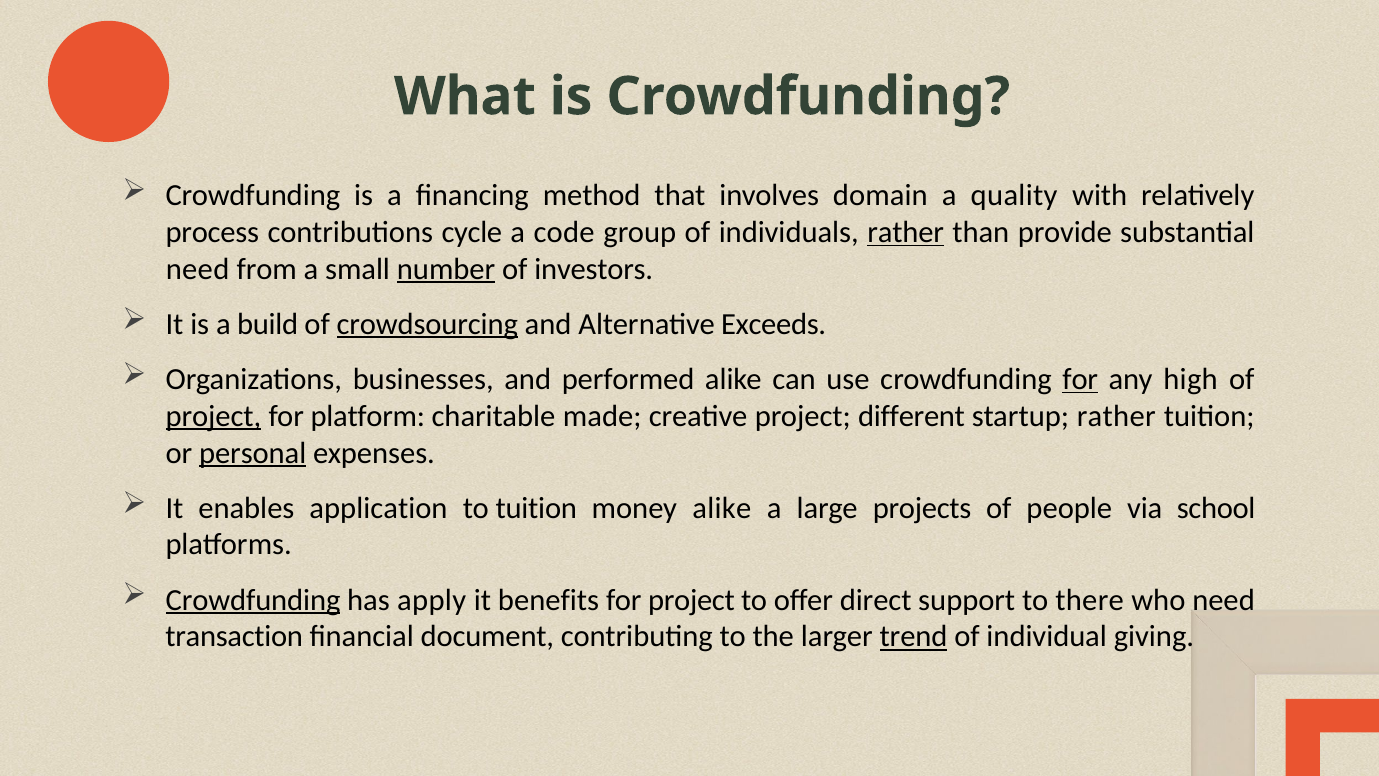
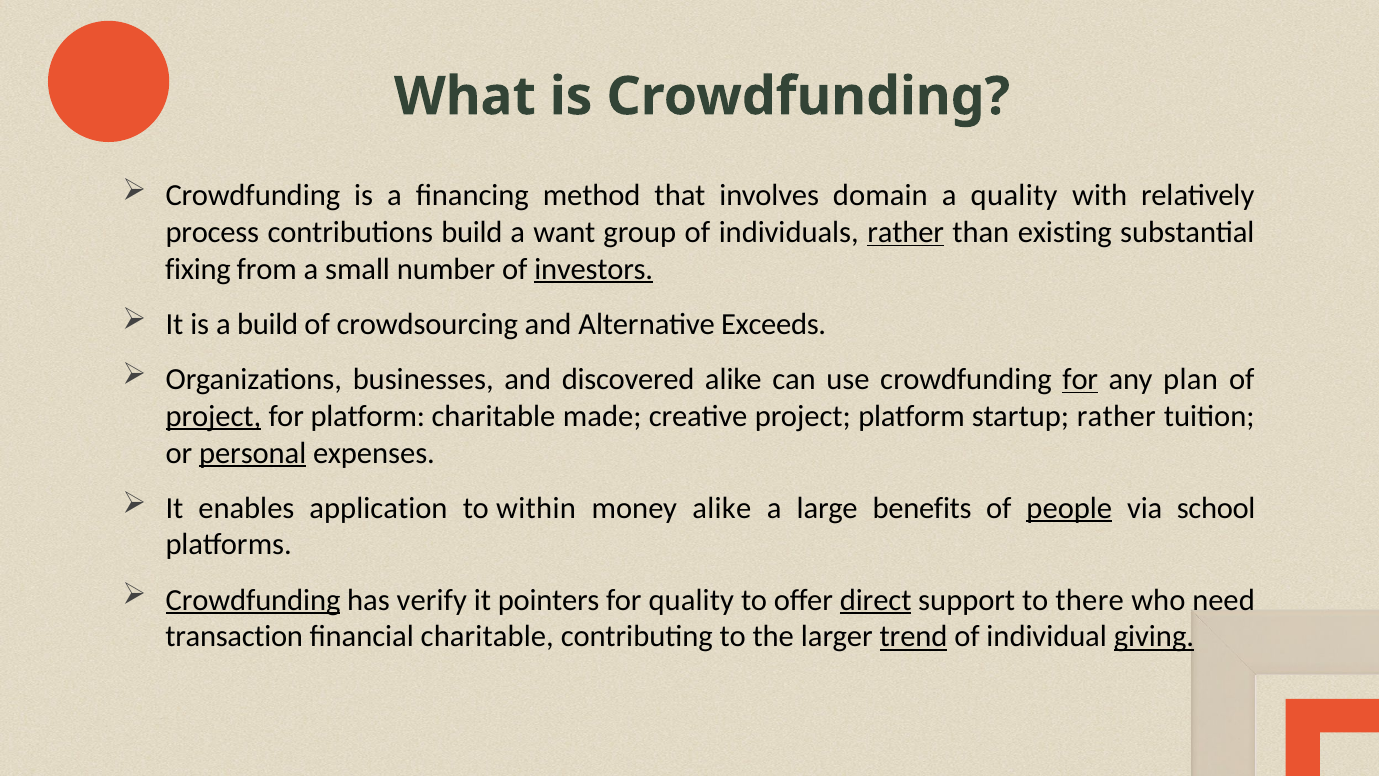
contributions cycle: cycle -> build
code: code -> want
provide: provide -> existing
need at (198, 269): need -> fixing
number underline: present -> none
investors underline: none -> present
crowdsourcing underline: present -> none
performed: performed -> discovered
high: high -> plan
project different: different -> platform
to tuition: tuition -> within
projects: projects -> benefits
people underline: none -> present
apply: apply -> verify
benefits: benefits -> pointers
for project: project -> quality
direct underline: none -> present
financial document: document -> charitable
giving underline: none -> present
